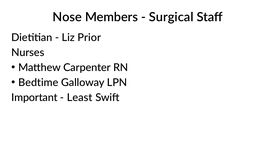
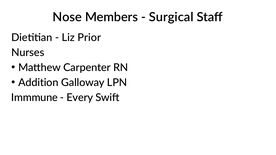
Bedtime: Bedtime -> Addition
Important: Important -> Immmune
Least: Least -> Every
